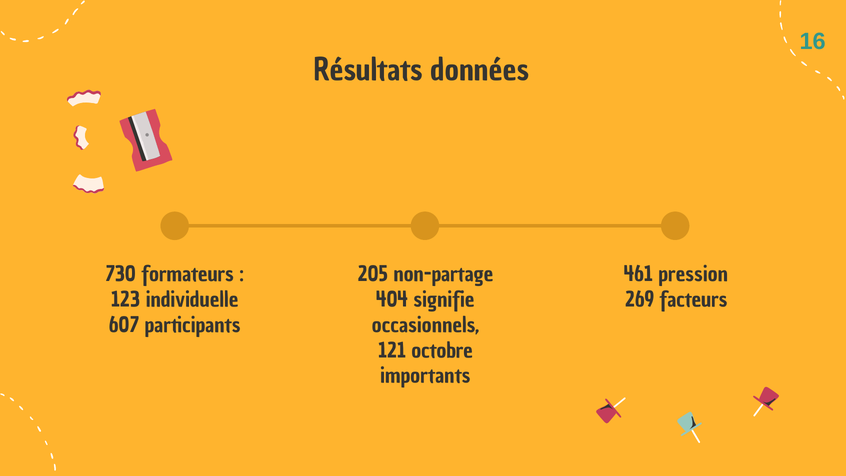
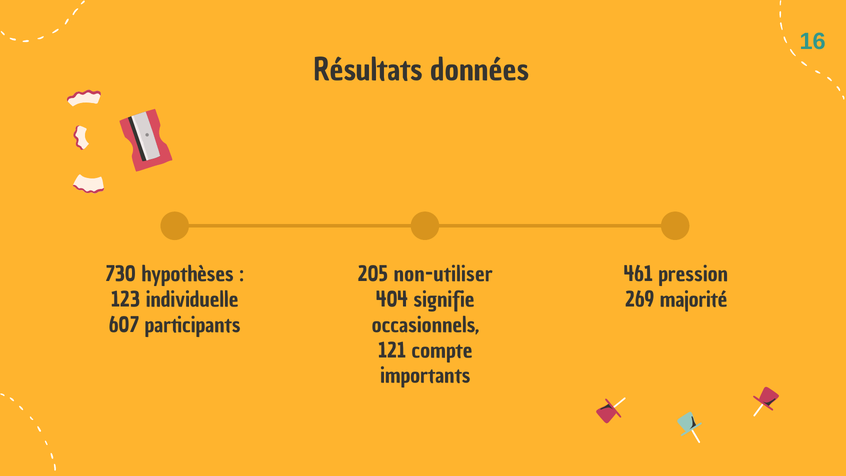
formateurs: formateurs -> hypothèses
non-partage: non-partage -> non-utiliser
facteurs: facteurs -> majorité
octobre: octobre -> compte
